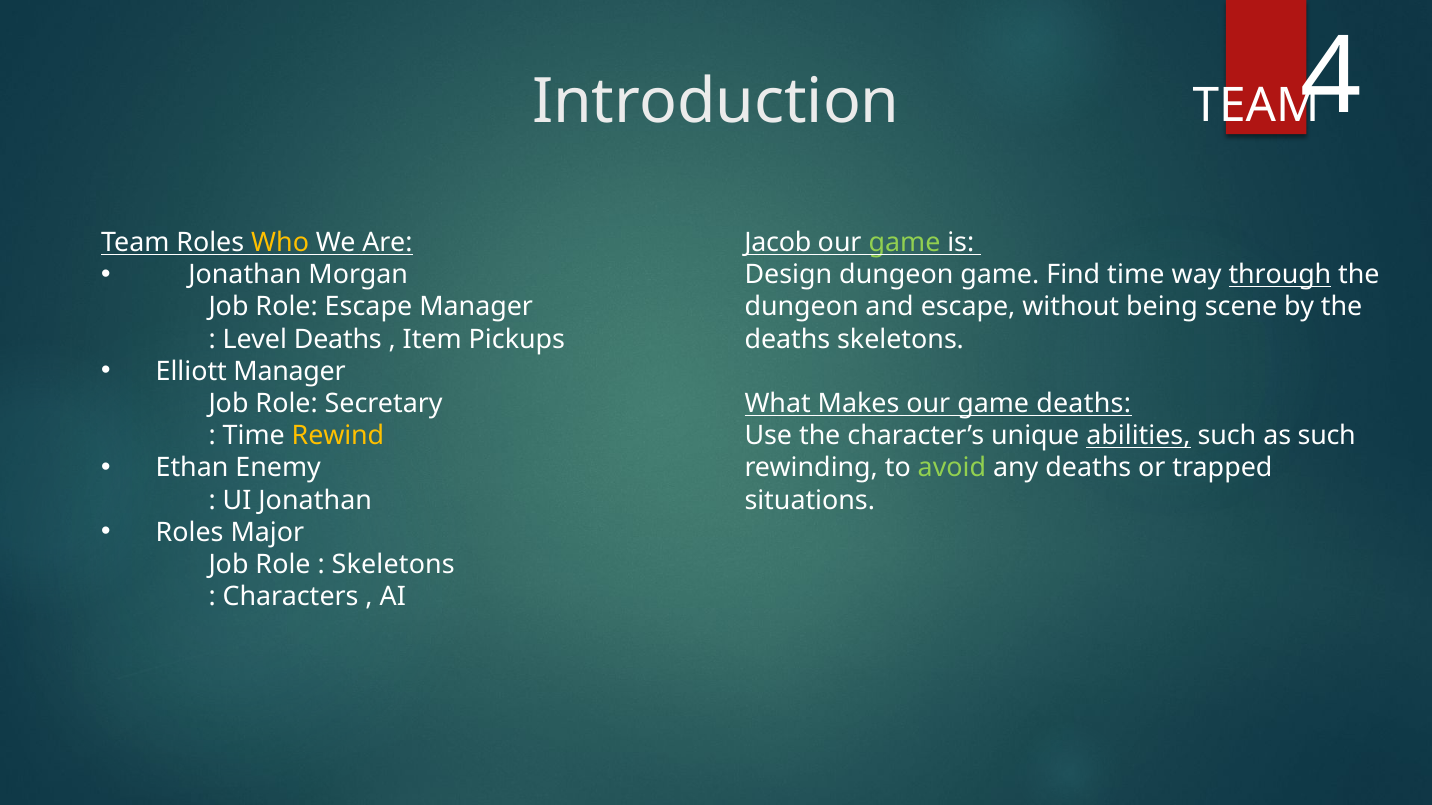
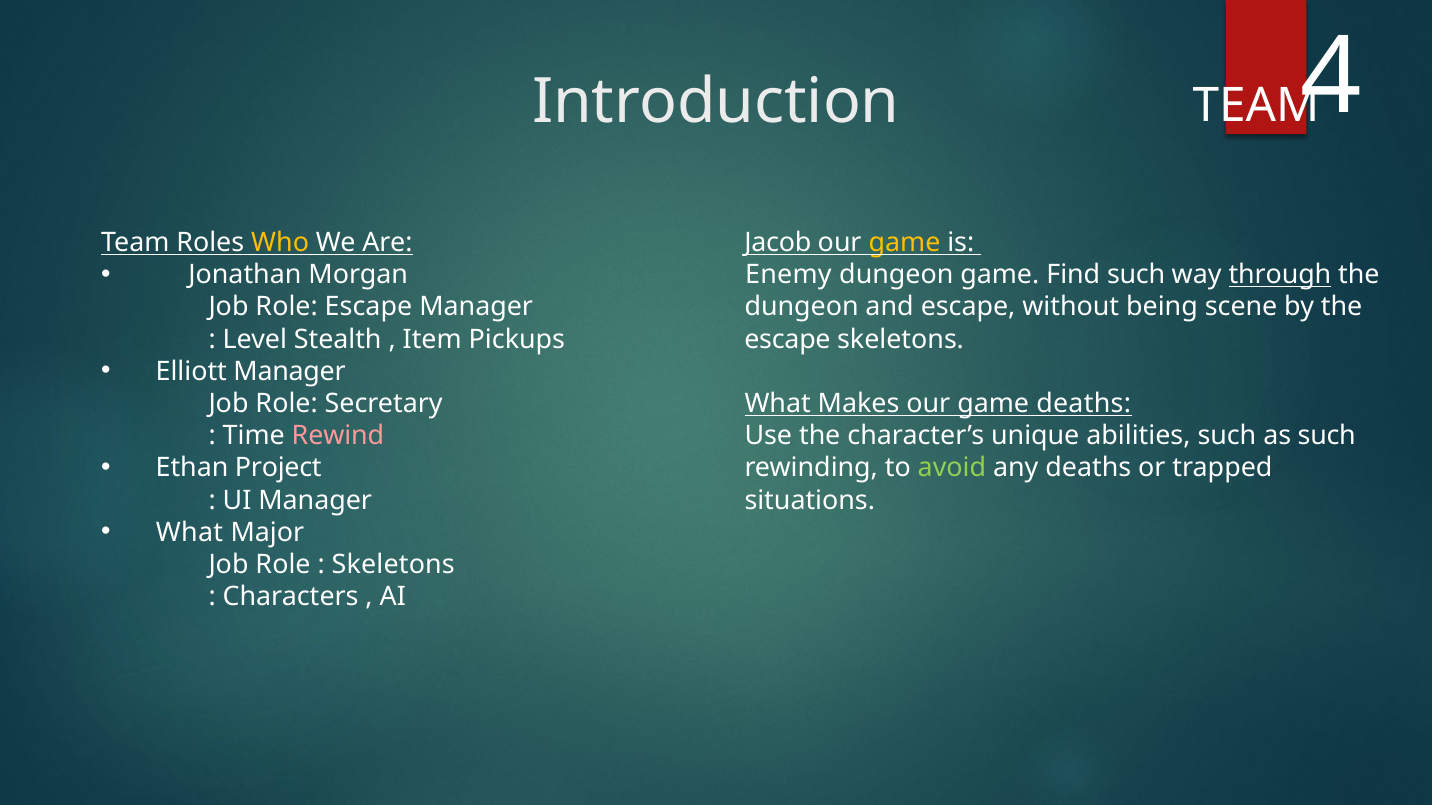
game at (904, 243) colour: light green -> yellow
Design: Design -> Enemy
Find time: time -> such
Level Deaths: Deaths -> Stealth
deaths at (787, 339): deaths -> escape
Rewind colour: yellow -> pink
abilities underline: present -> none
Enemy: Enemy -> Project
UI Jonathan: Jonathan -> Manager
Roles at (190, 533): Roles -> What
